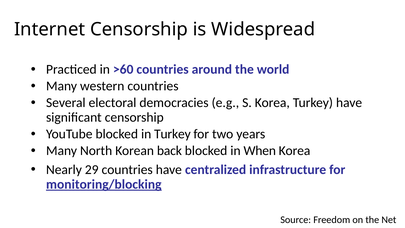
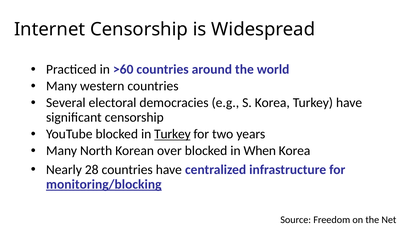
Turkey at (172, 134) underline: none -> present
back: back -> over
29: 29 -> 28
